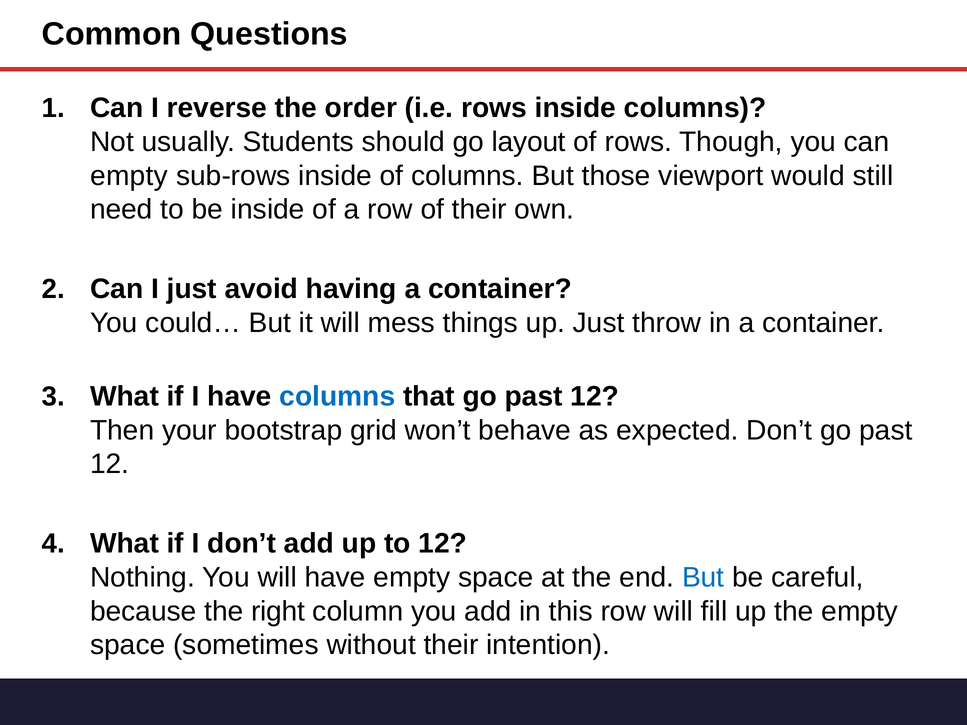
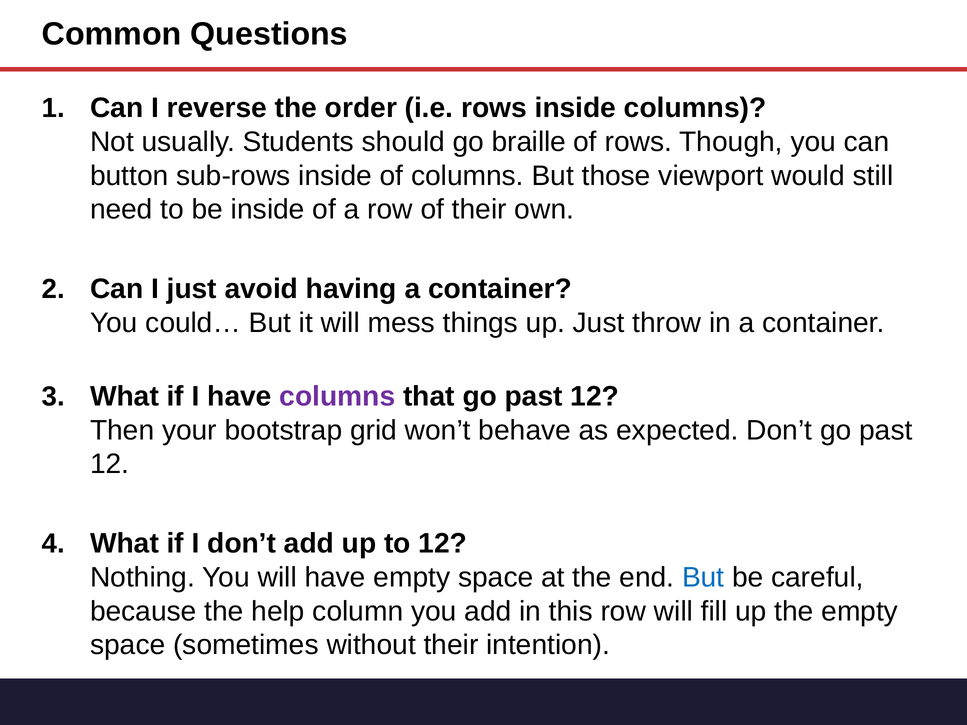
layout: layout -> braille
empty at (129, 176): empty -> button
columns at (337, 397) colour: blue -> purple
right: right -> help
